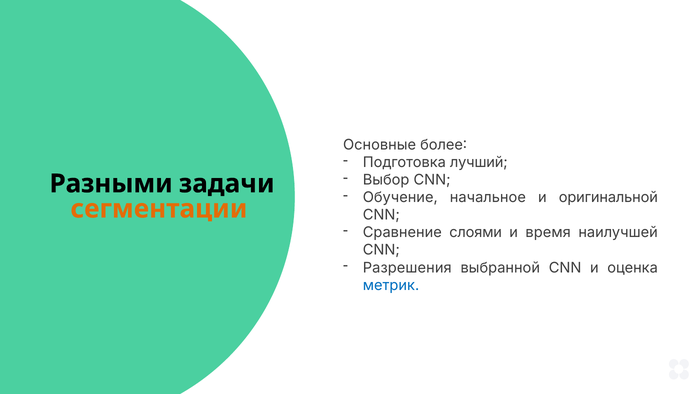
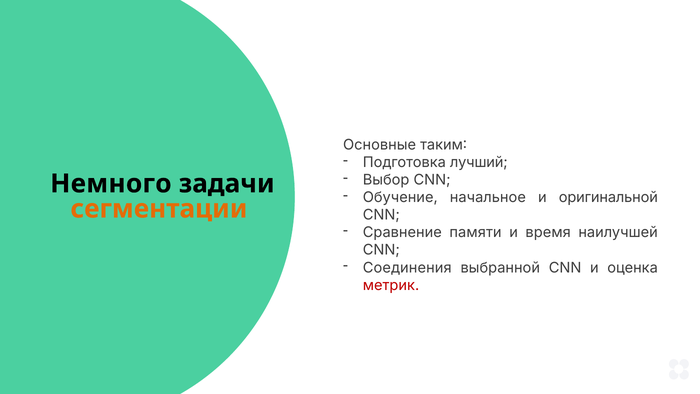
более: более -> таким
Разными: Разными -> Немного
слоями: слоями -> памяти
Разрешения: Разрешения -> Соединения
метрик colour: blue -> red
